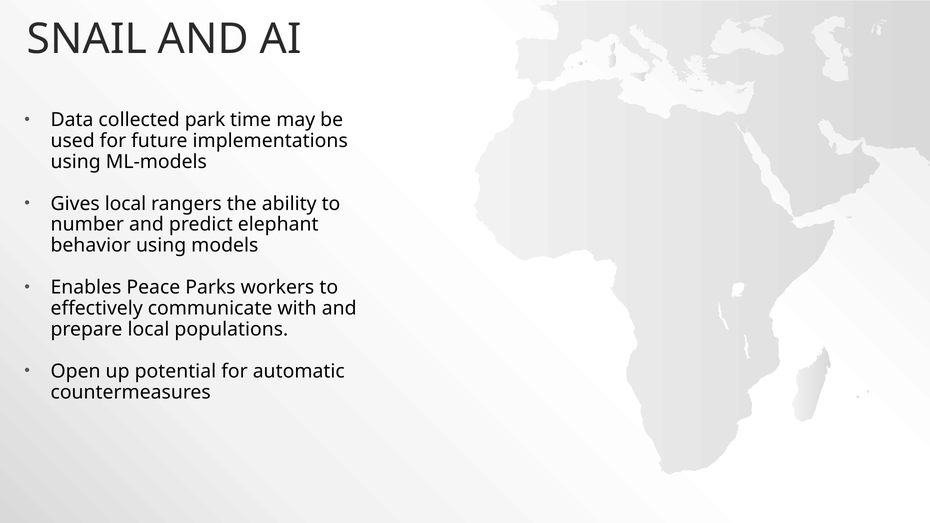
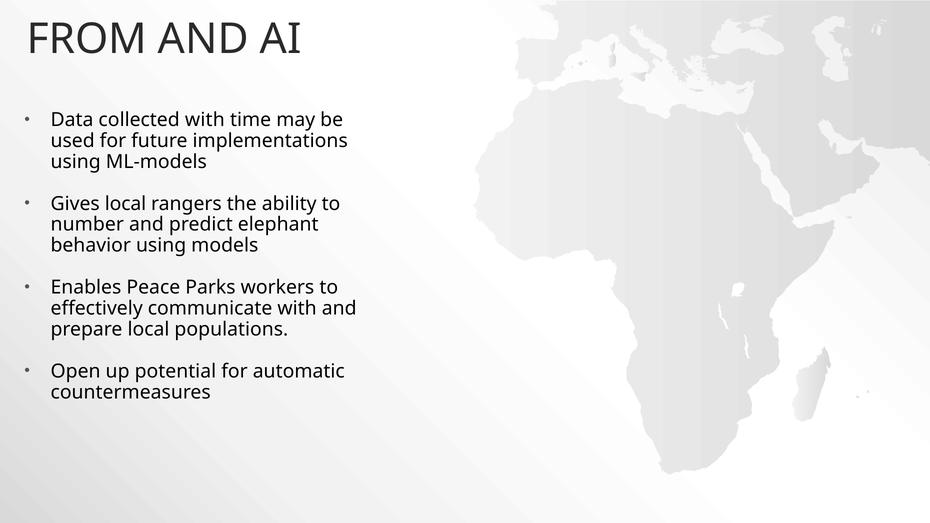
SNAIL: SNAIL -> FROM
collected park: park -> with
